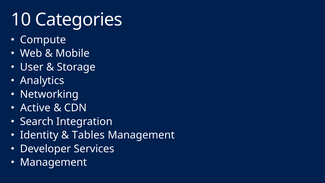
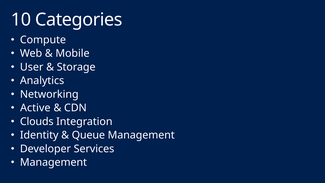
Search: Search -> Clouds
Tables: Tables -> Queue
